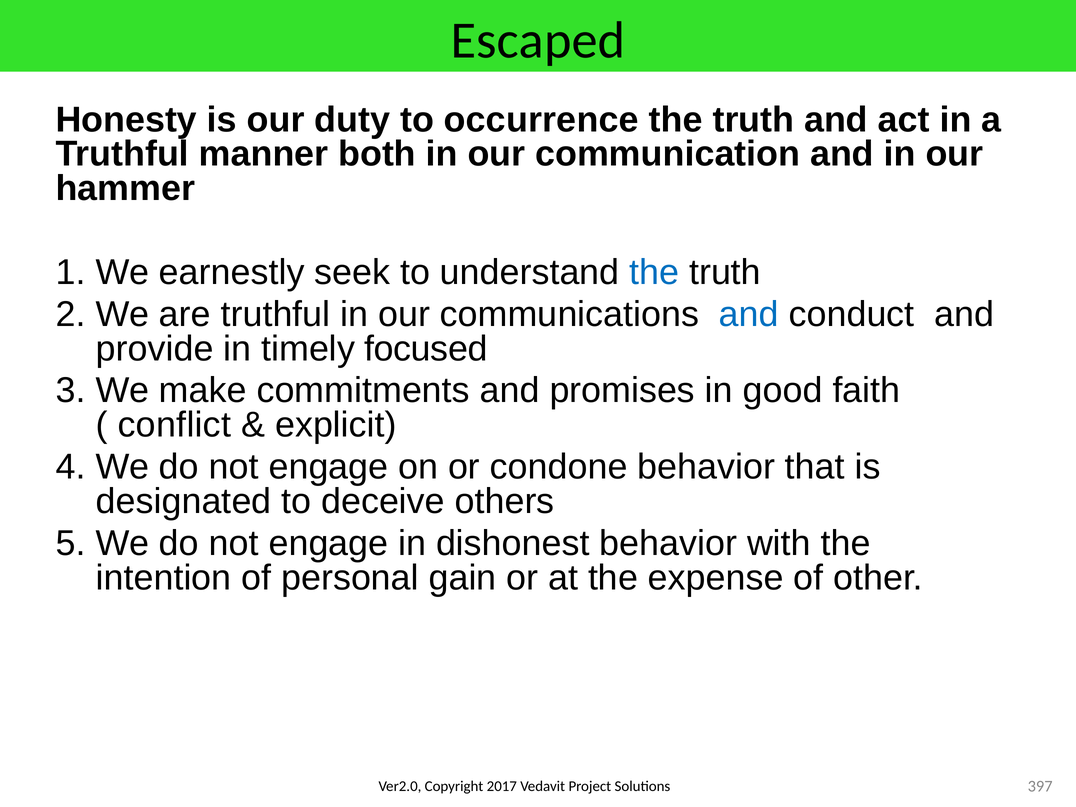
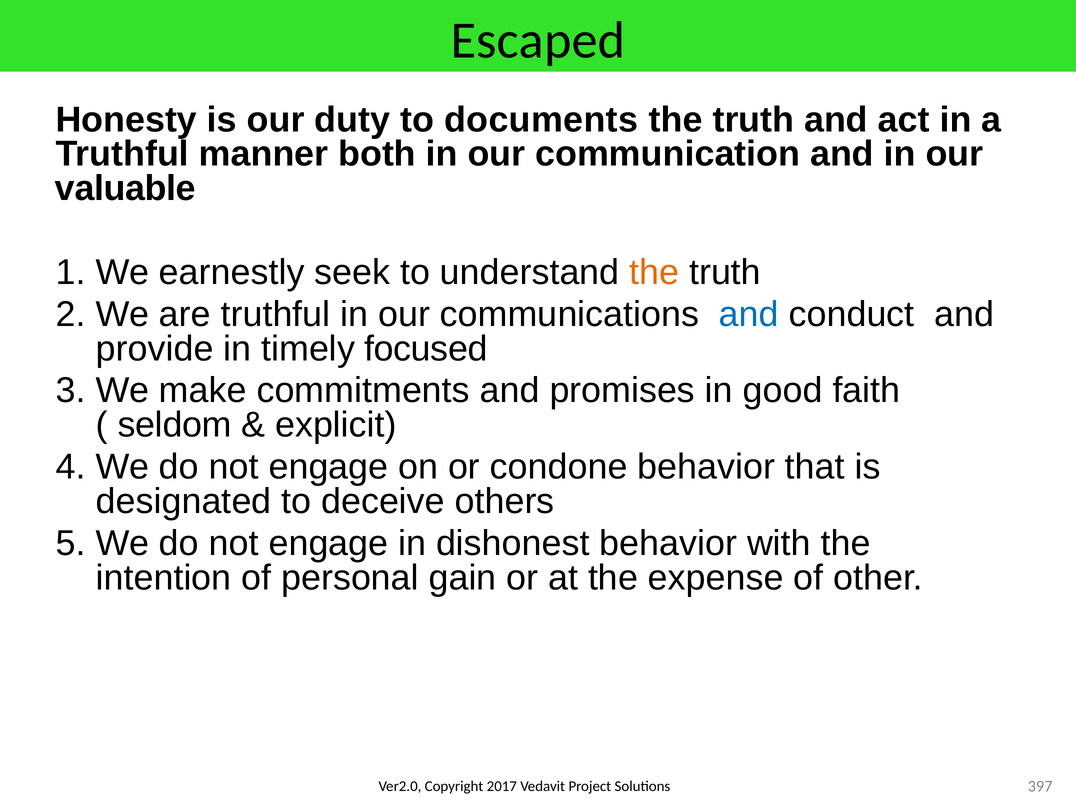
occurrence: occurrence -> documents
hammer: hammer -> valuable
the at (654, 272) colour: blue -> orange
conflict: conflict -> seldom
